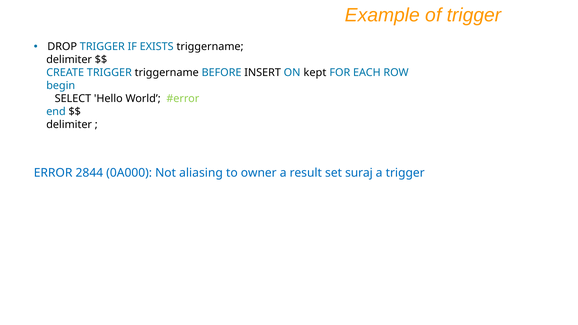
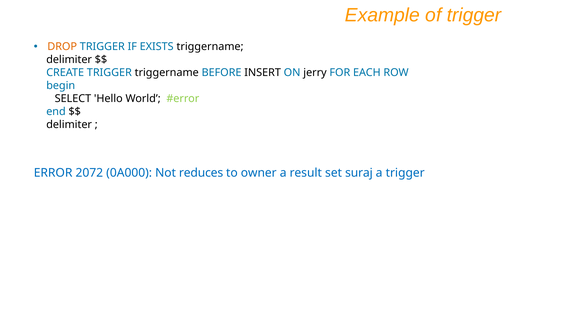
DROP colour: black -> orange
kept: kept -> jerry
2844: 2844 -> 2072
aliasing: aliasing -> reduces
